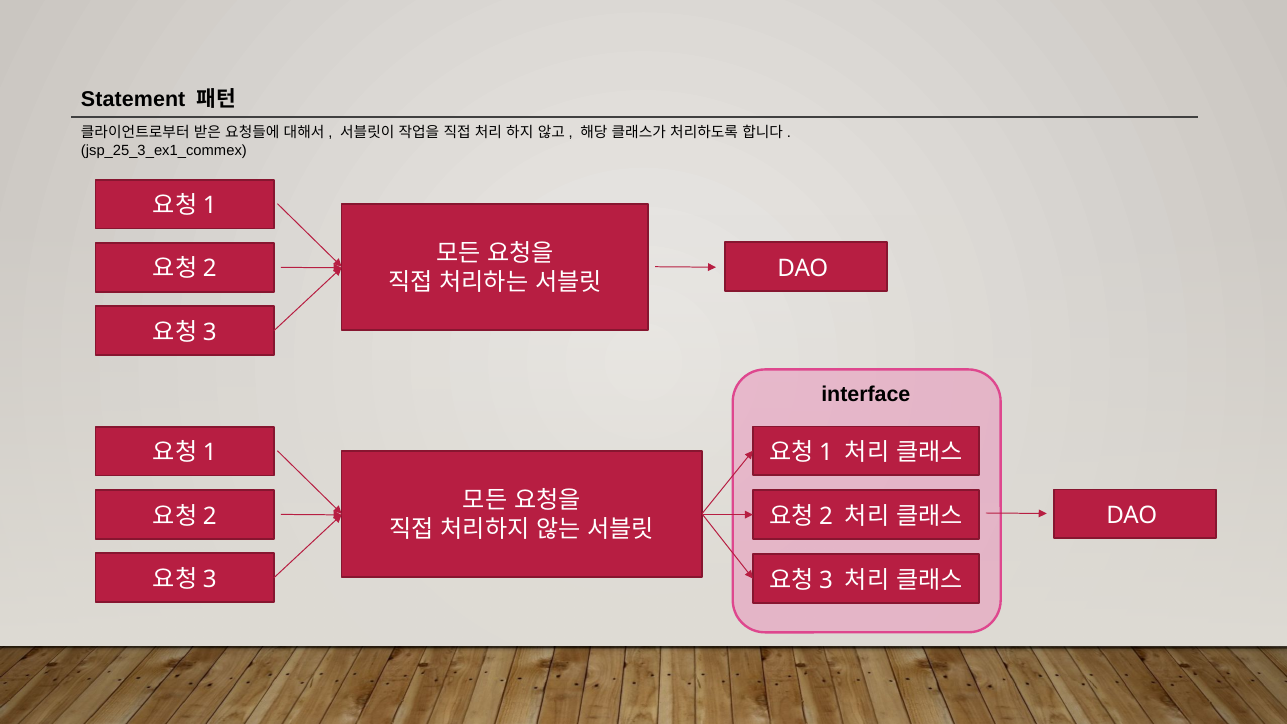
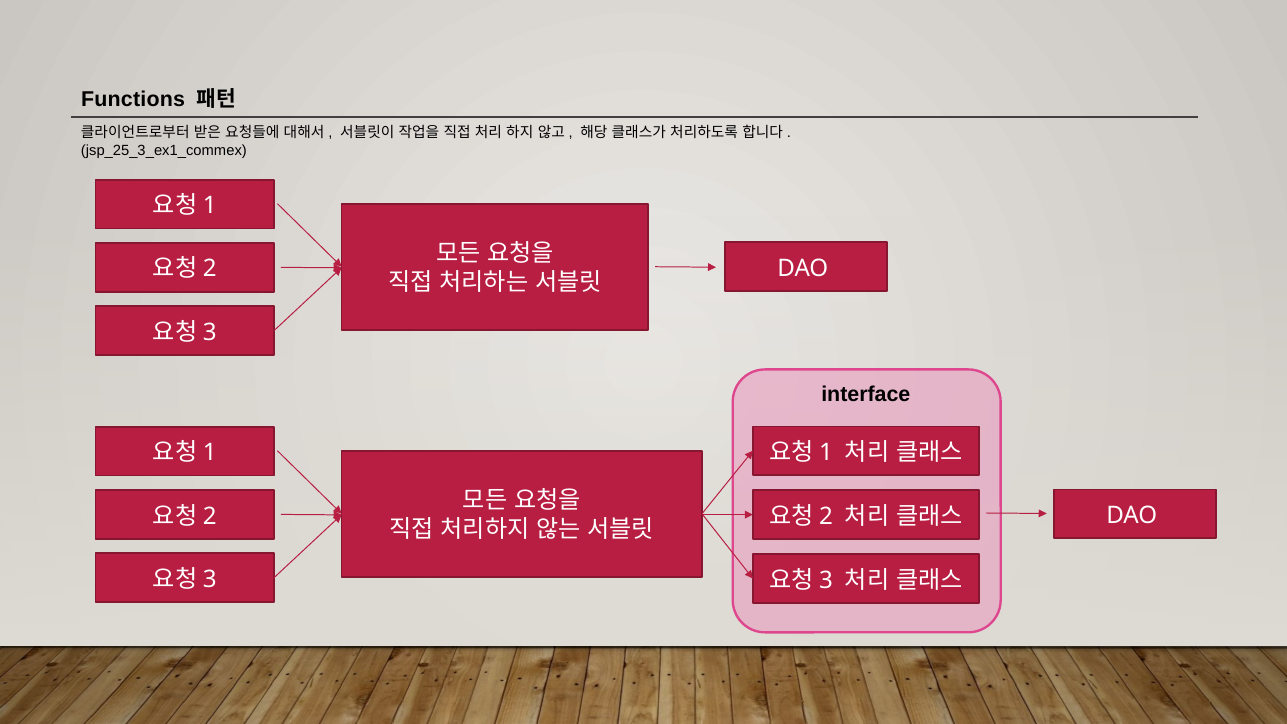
Statement: Statement -> Functions
